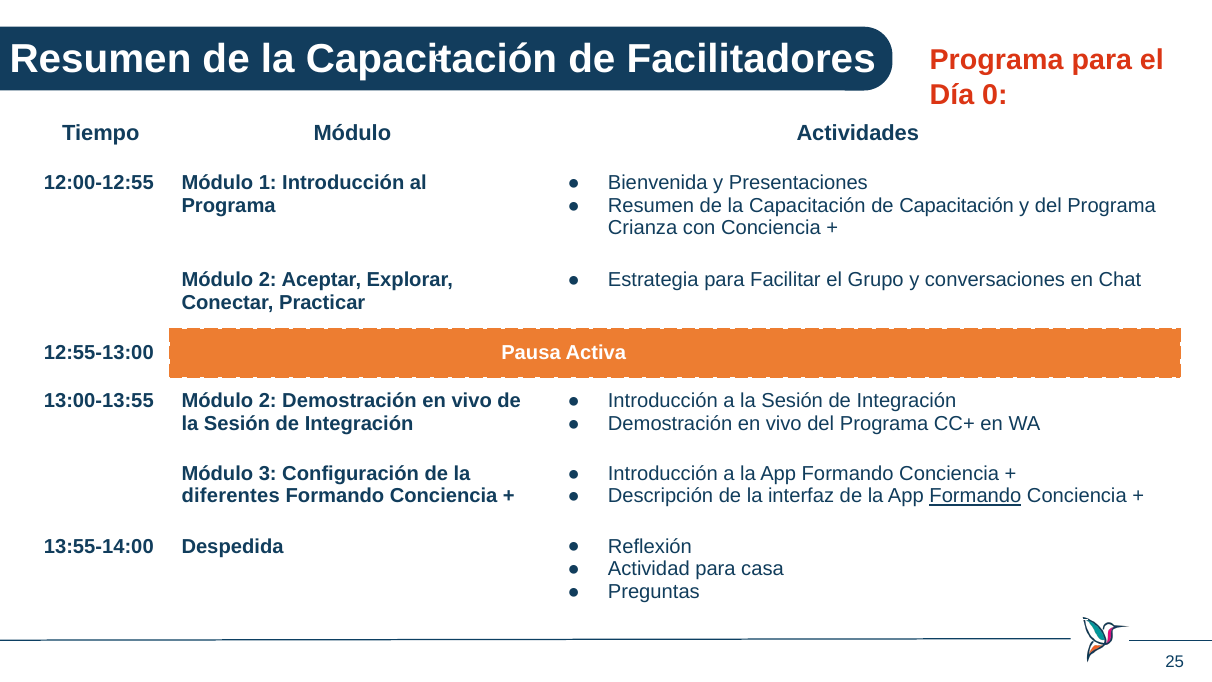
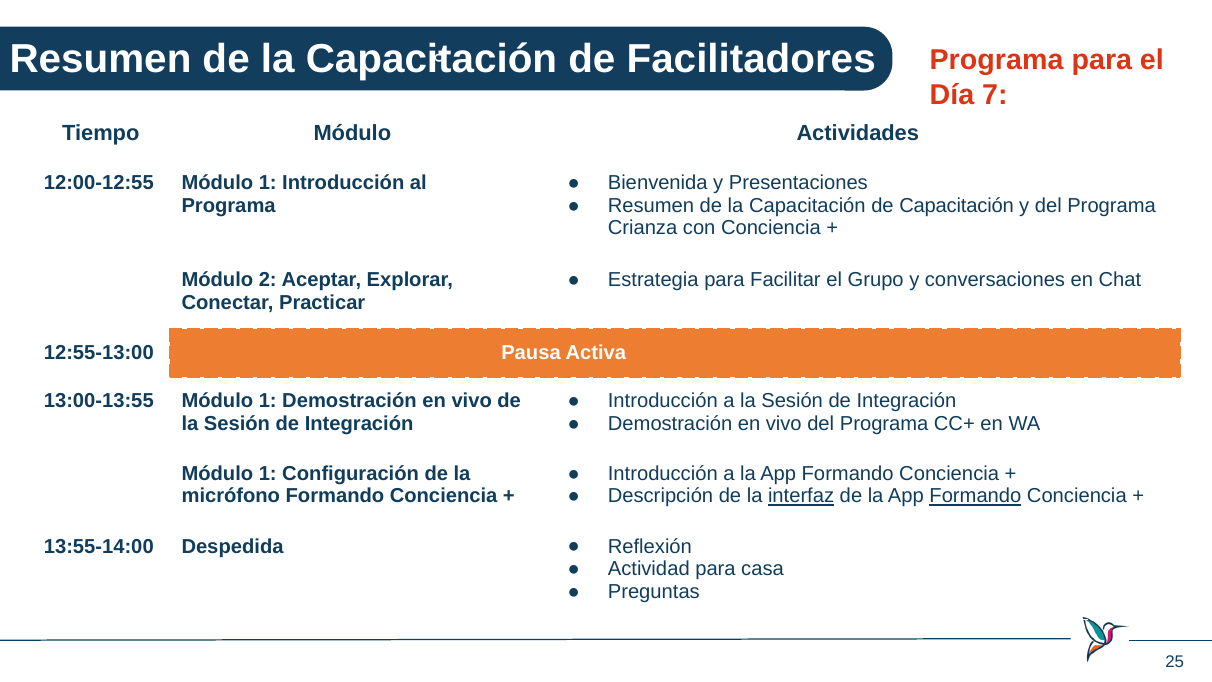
0: 0 -> 7
13:00-13:55 Módulo 2: 2 -> 1
3 at (268, 474): 3 -> 1
diferentes: diferentes -> micrófono
interfaz underline: none -> present
